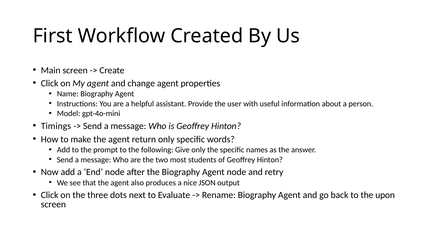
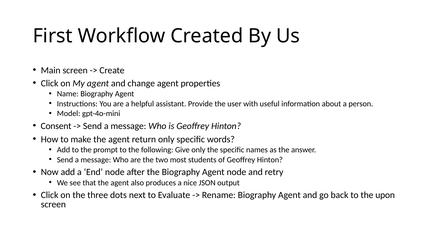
Timings: Timings -> Consent
